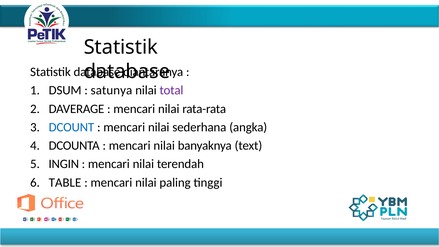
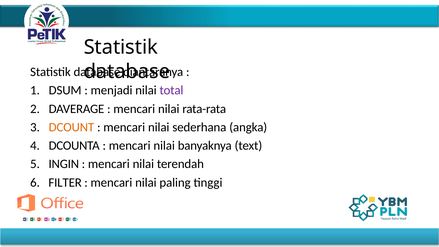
satunya: satunya -> menjadi
DCOUNT colour: blue -> orange
TABLE: TABLE -> FILTER
